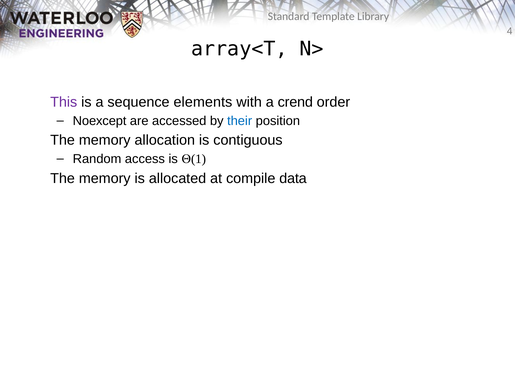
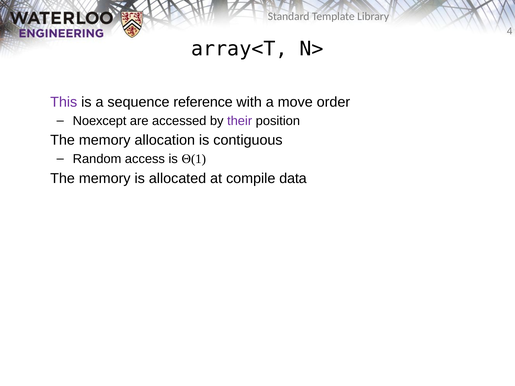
elements: elements -> reference
crend: crend -> move
their colour: blue -> purple
